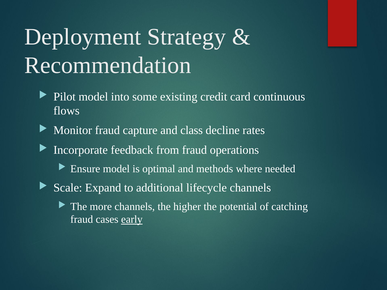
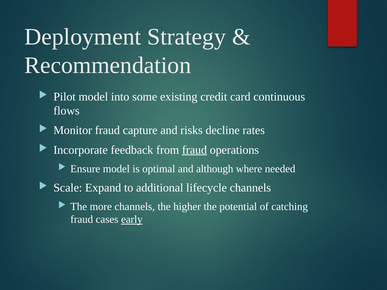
class: class -> risks
fraud at (194, 150) underline: none -> present
methods: methods -> although
